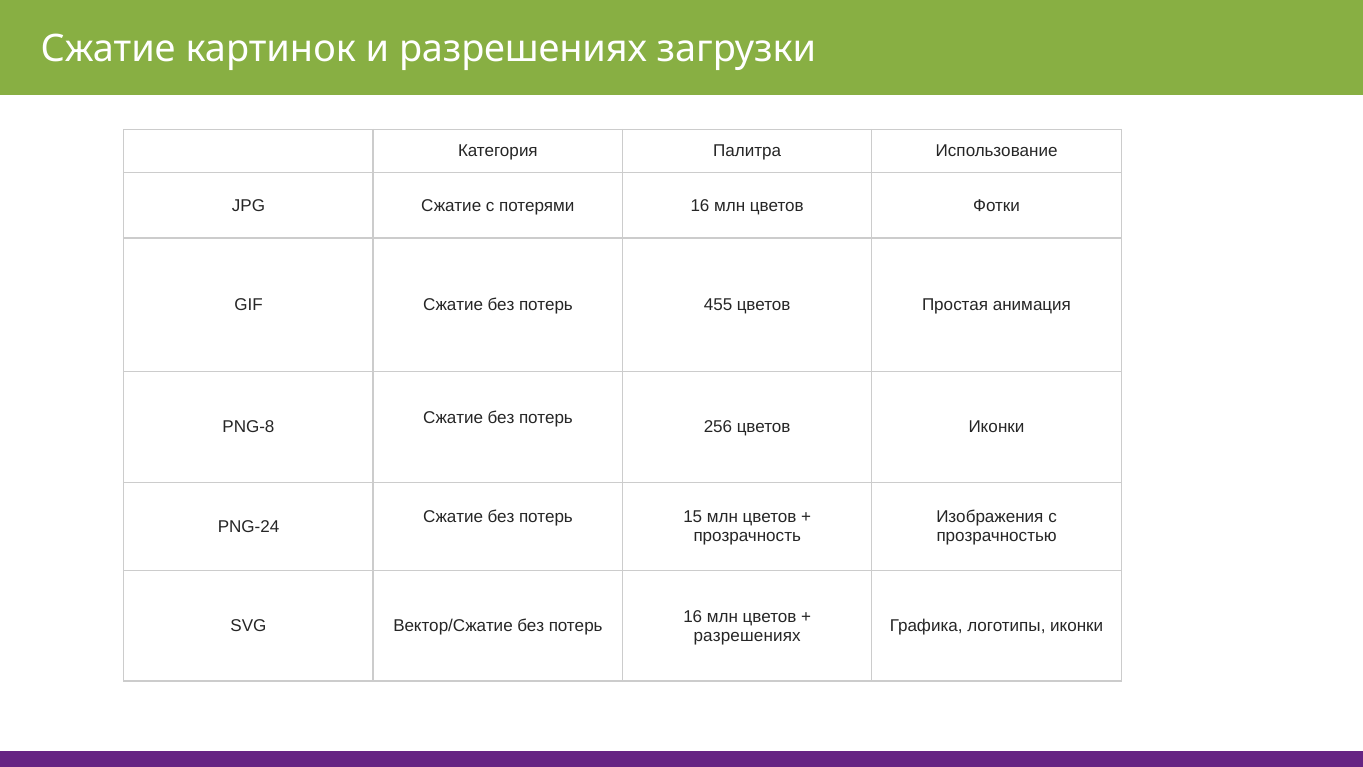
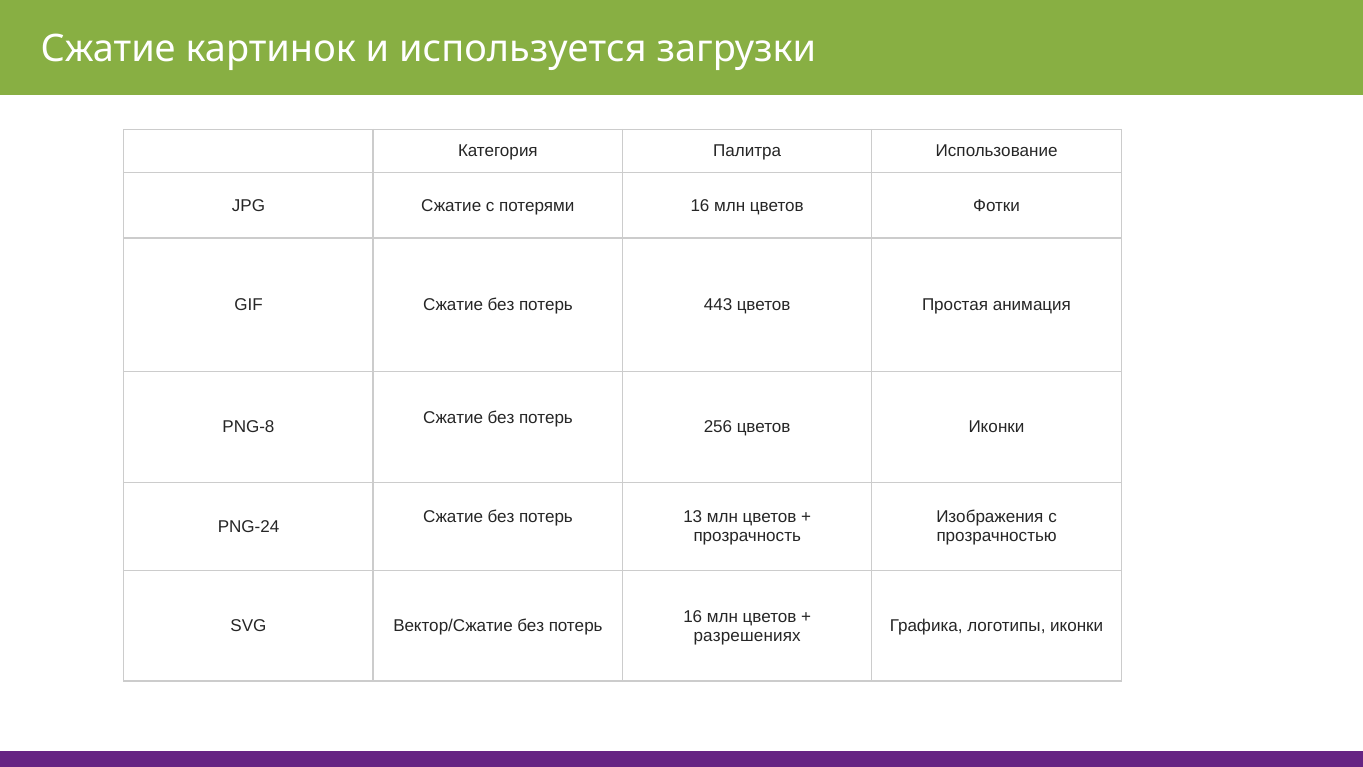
и разрешениях: разрешениях -> используется
455: 455 -> 443
15: 15 -> 13
